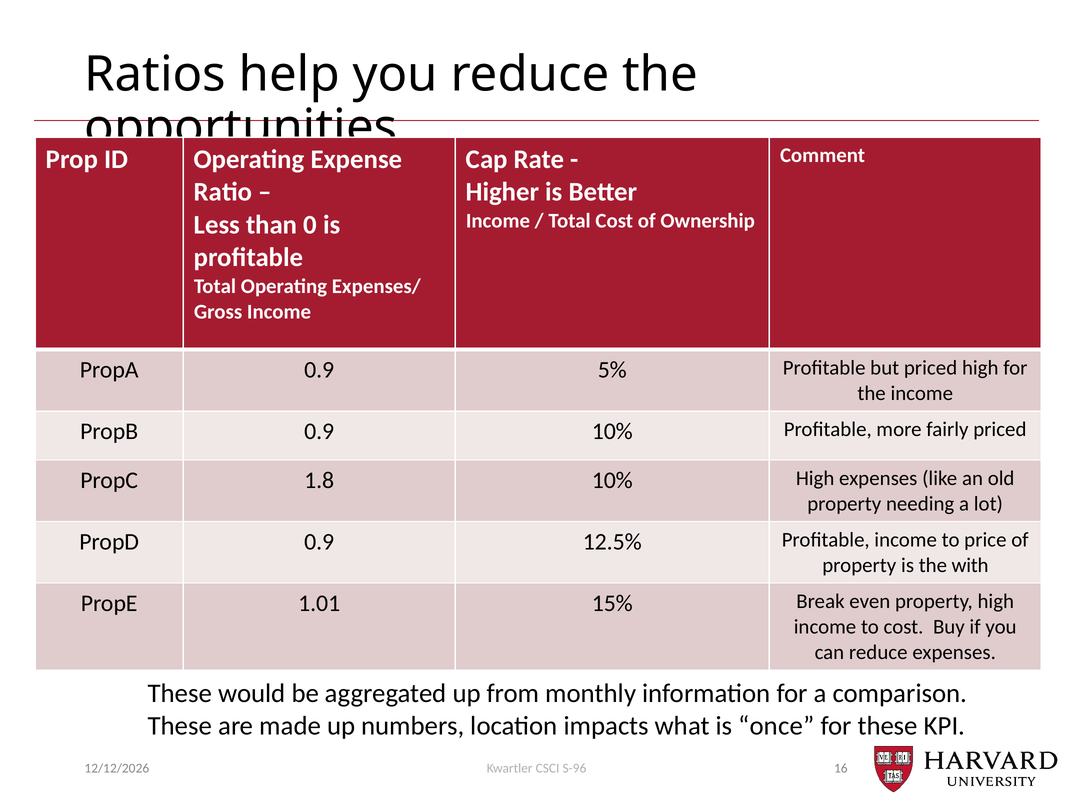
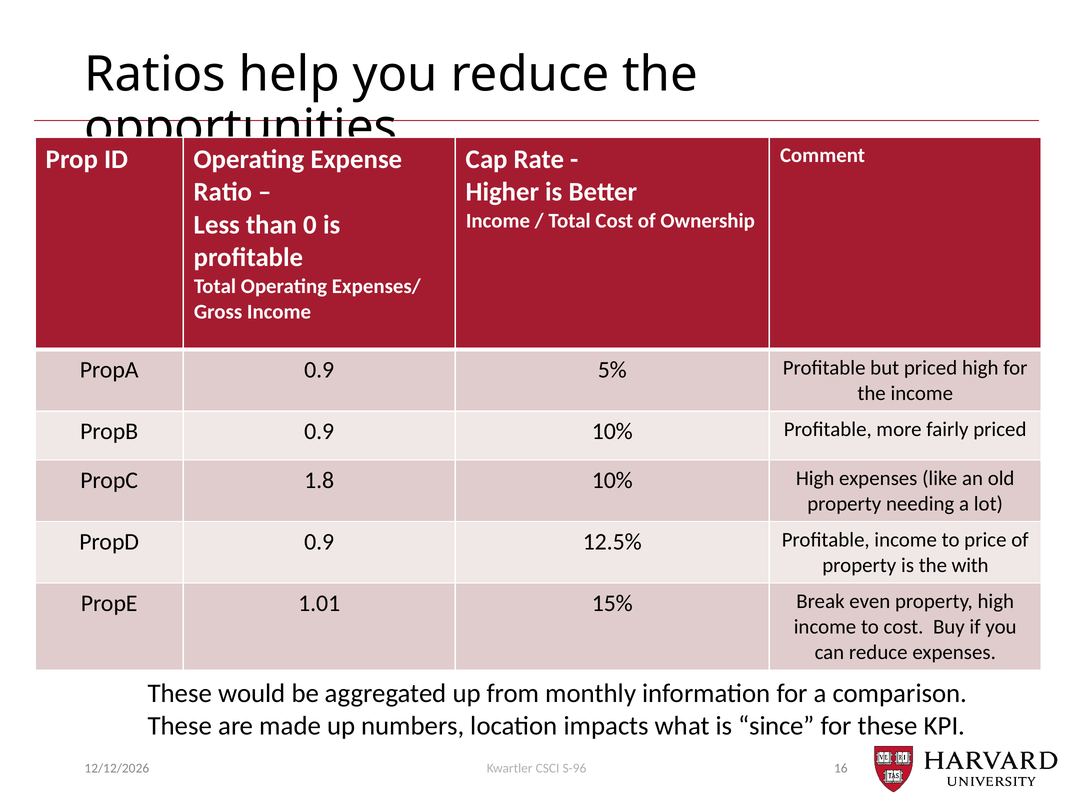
once: once -> since
